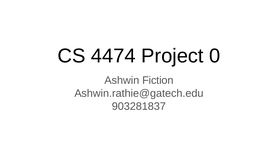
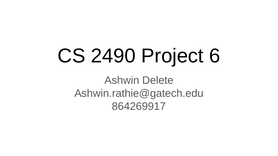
4474: 4474 -> 2490
0: 0 -> 6
Fiction: Fiction -> Delete
903281837: 903281837 -> 864269917
